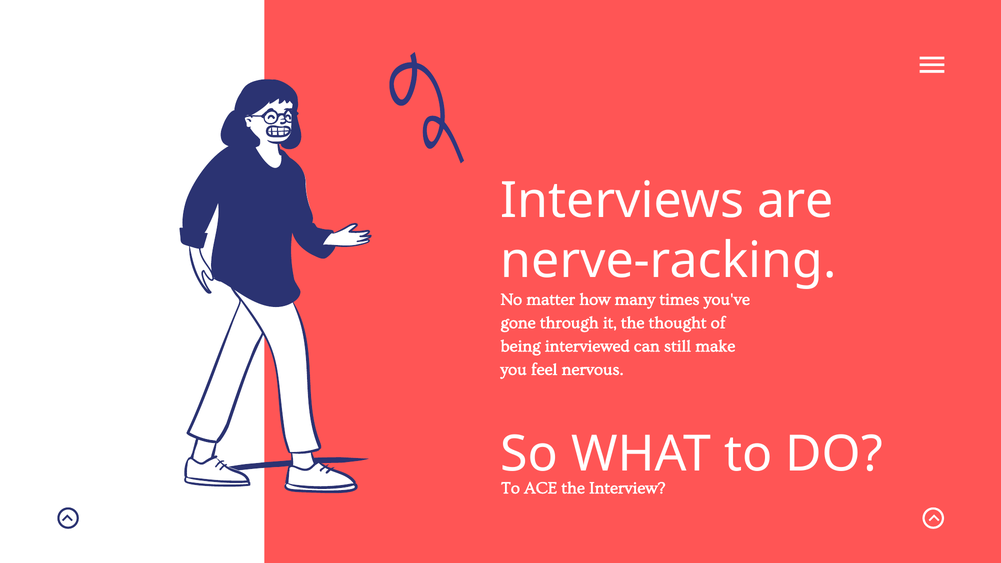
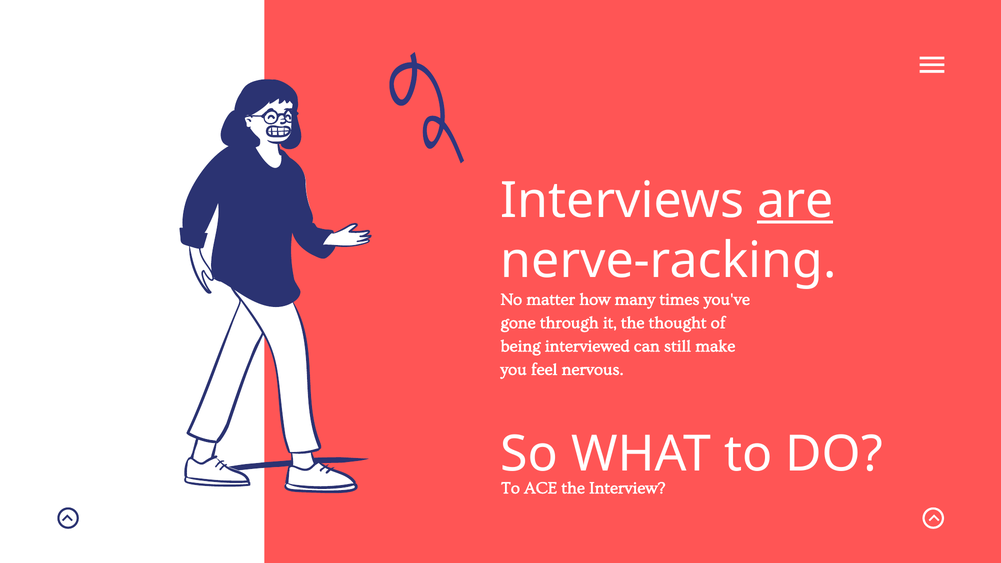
are underline: none -> present
